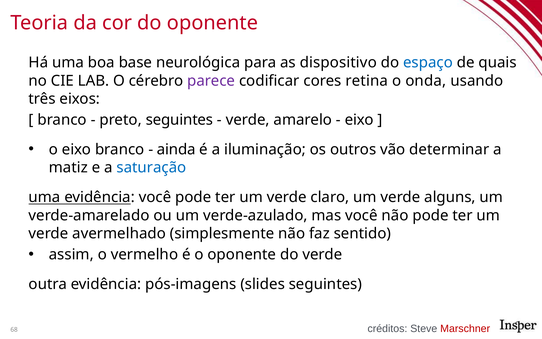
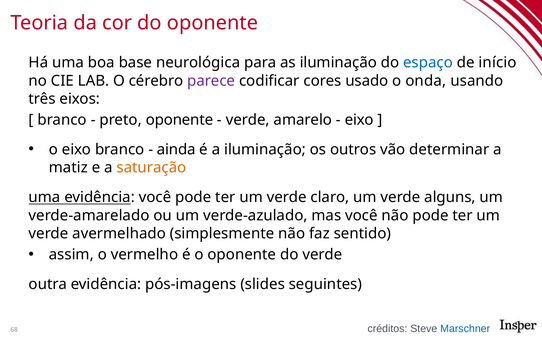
as dispositivo: dispositivo -> iluminação
quais: quais -> início
retina: retina -> usado
preto seguintes: seguintes -> oponente
saturação colour: blue -> orange
Marschner colour: red -> blue
